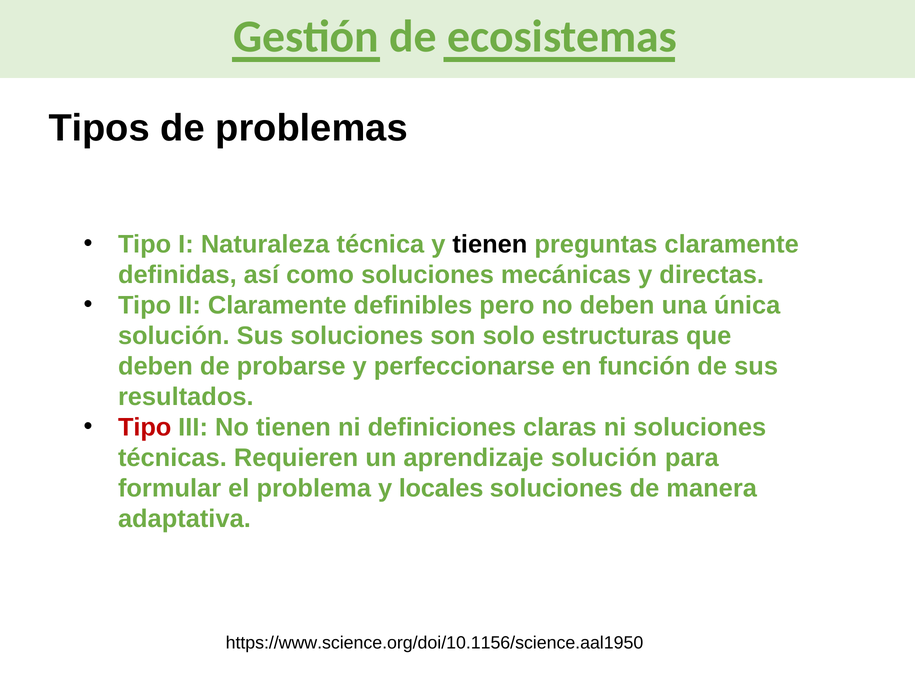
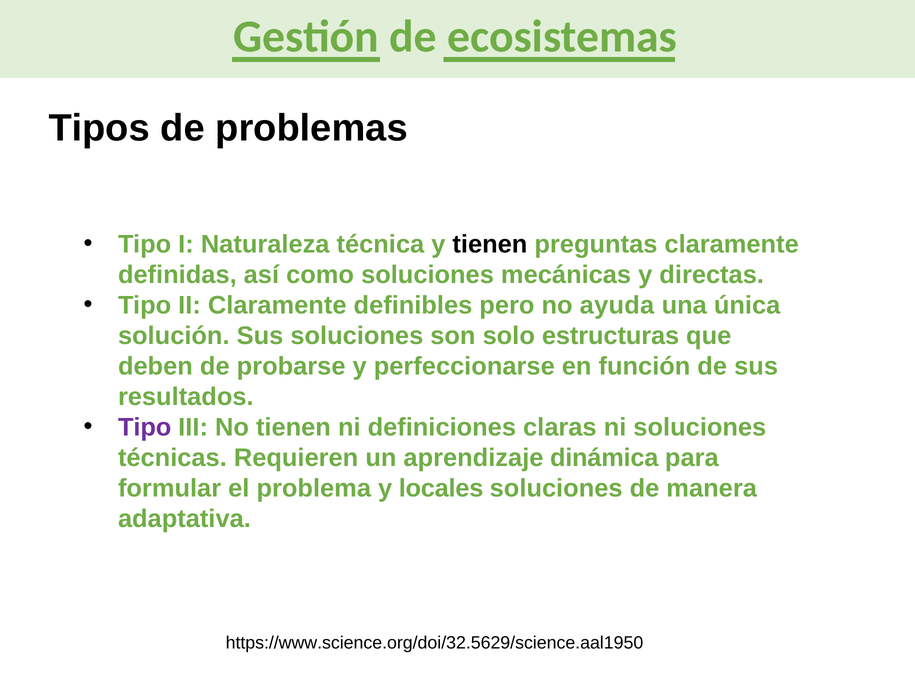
no deben: deben -> ayuda
Tipo at (145, 428) colour: red -> purple
aprendizaje solución: solución -> dinámica
https://www.science.org/doi/10.1156/science.aal1950: https://www.science.org/doi/10.1156/science.aal1950 -> https://www.science.org/doi/32.5629/science.aal1950
